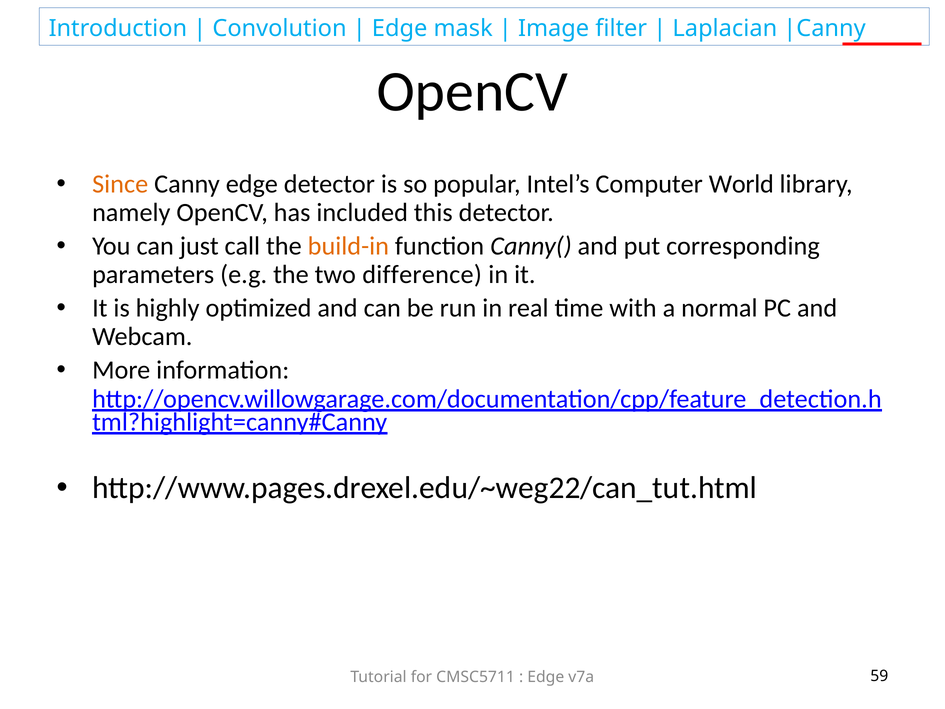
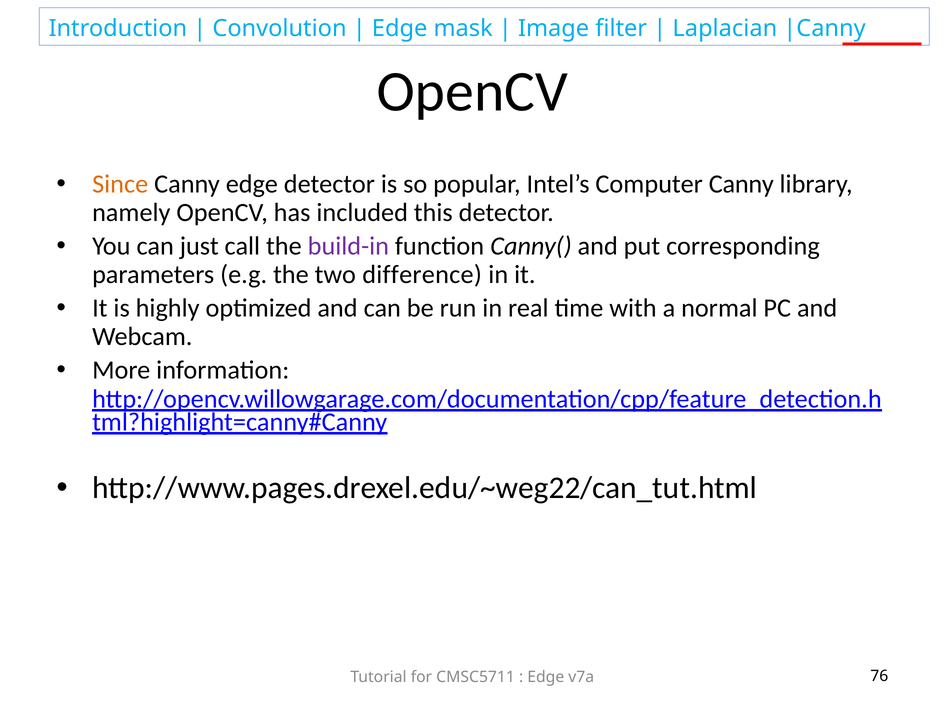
Computer World: World -> Canny
build-in colour: orange -> purple
59: 59 -> 76
